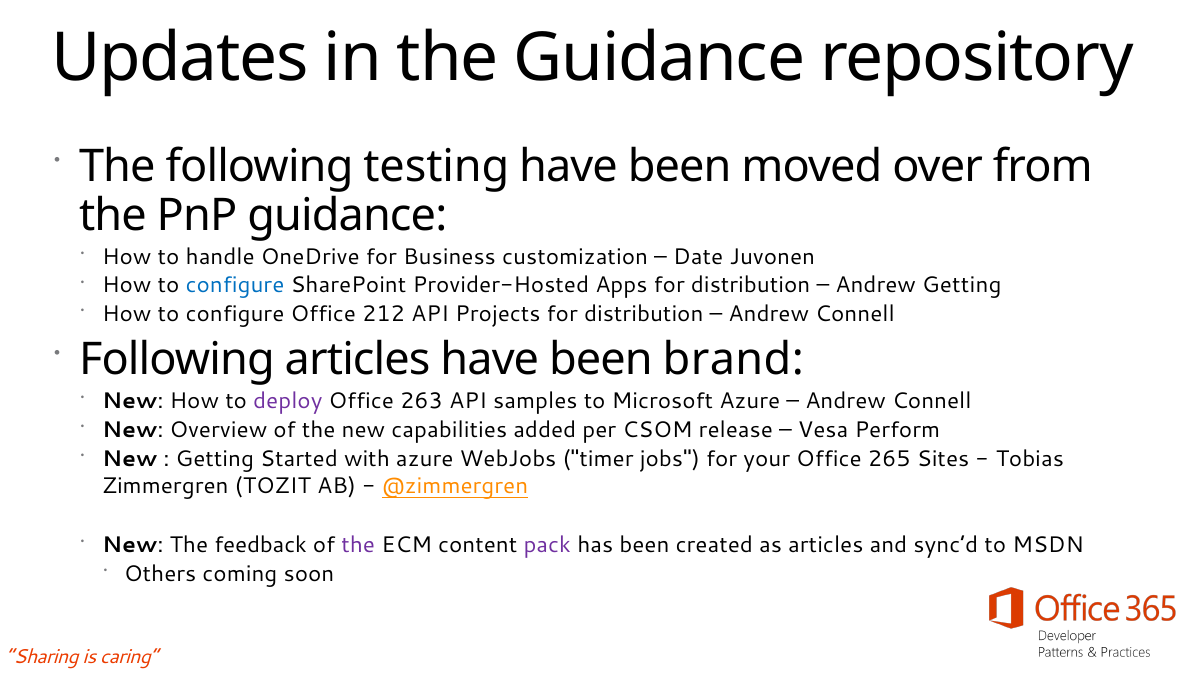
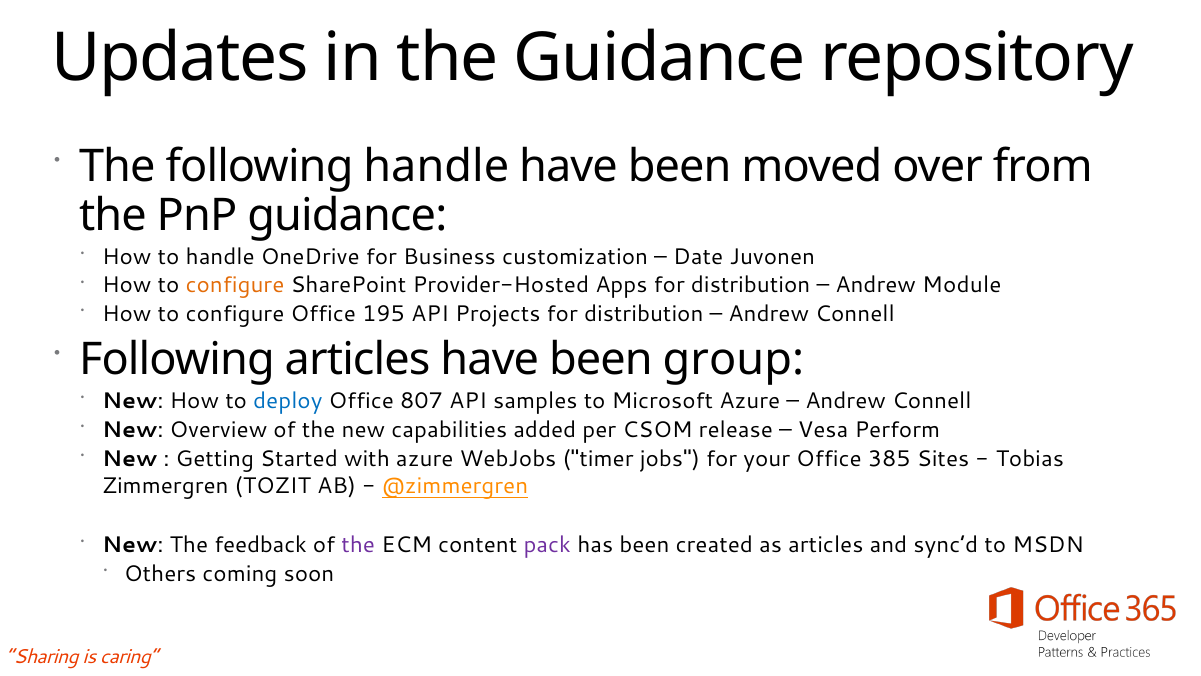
following testing: testing -> handle
configure at (235, 285) colour: blue -> orange
Andrew Getting: Getting -> Module
212: 212 -> 195
brand: brand -> group
deploy colour: purple -> blue
263: 263 -> 807
265: 265 -> 385
